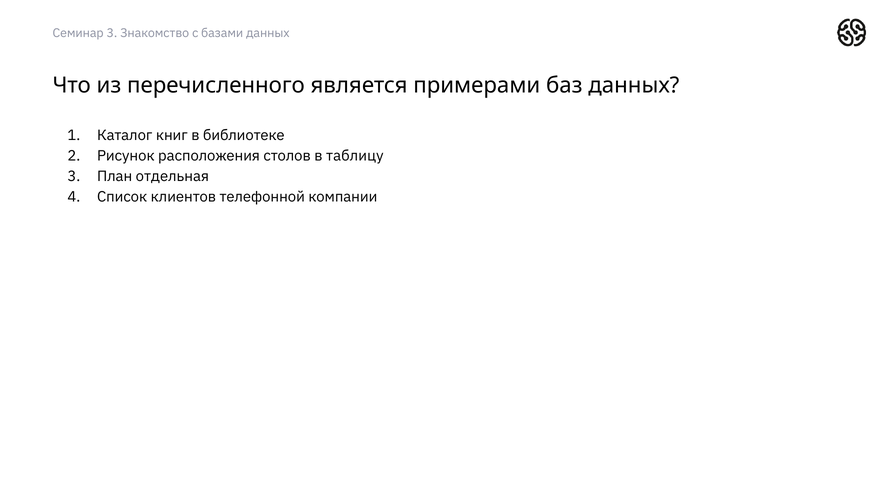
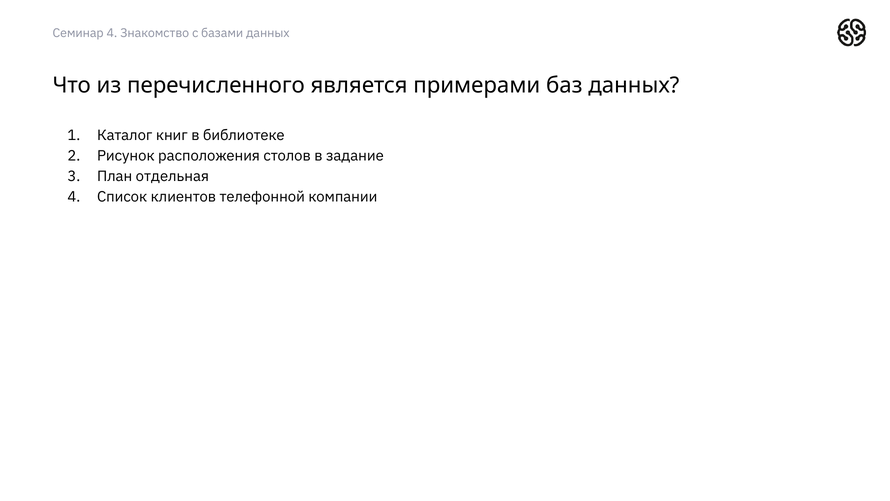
Семинар 3: 3 -> 4
таблицу: таблицу -> задание
